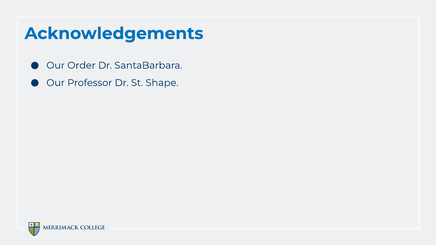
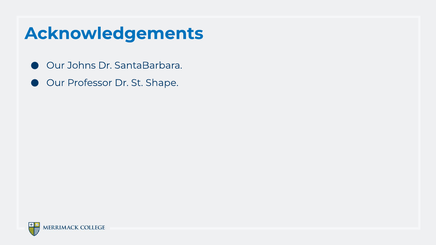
Order: Order -> Johns
